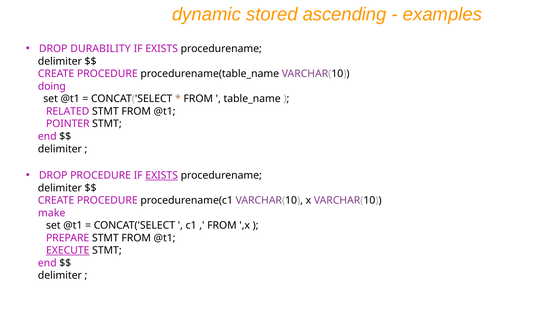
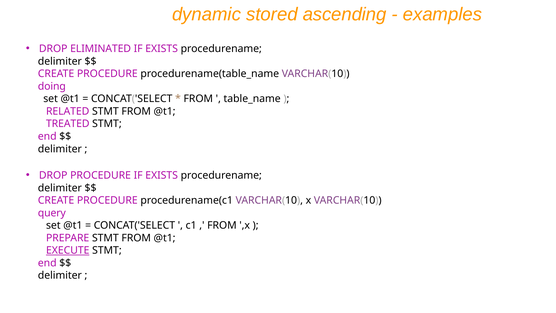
DURABILITY: DURABILITY -> ELIMINATED
POINTER: POINTER -> TREATED
EXISTS at (162, 175) underline: present -> none
make: make -> query
